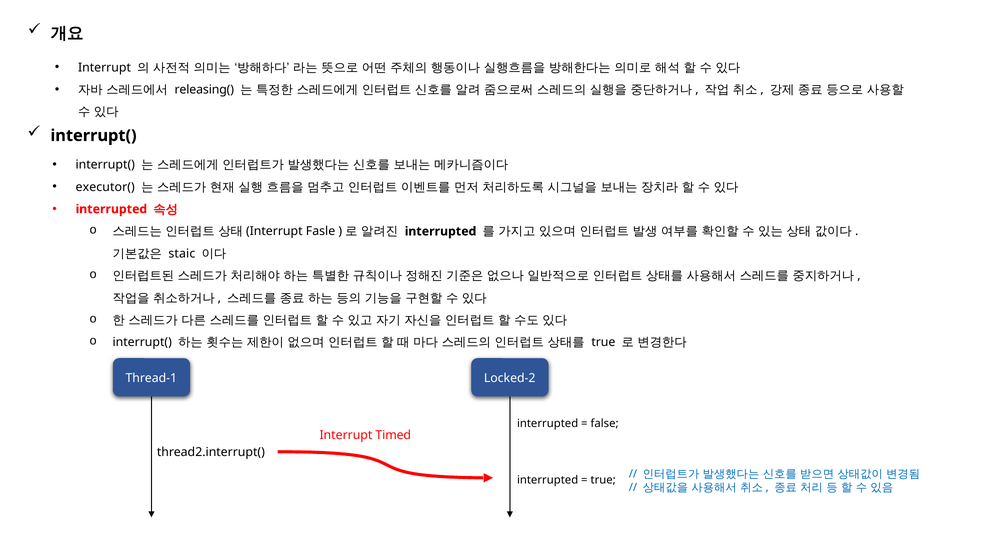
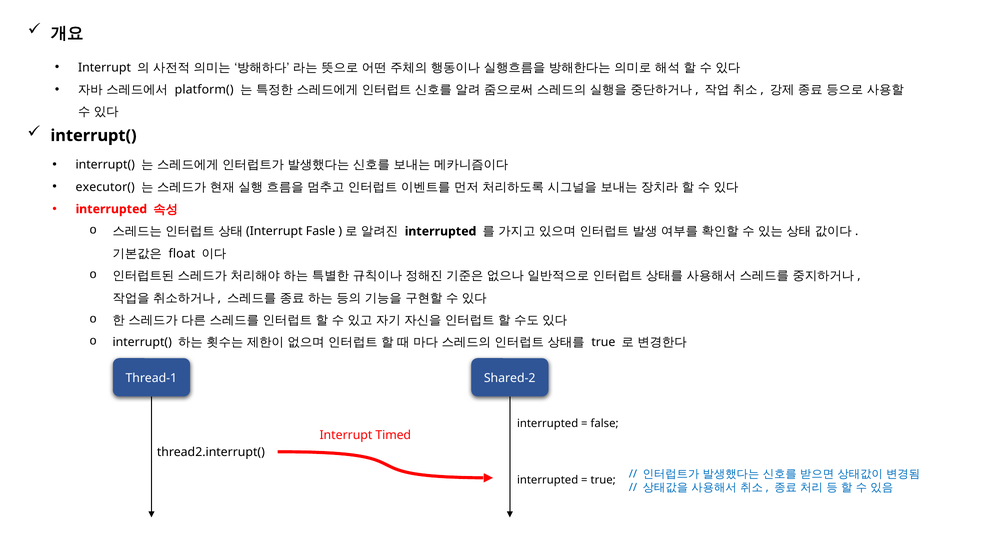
releasing(: releasing( -> platform(
staic: staic -> float
Locked-2: Locked-2 -> Shared-2
